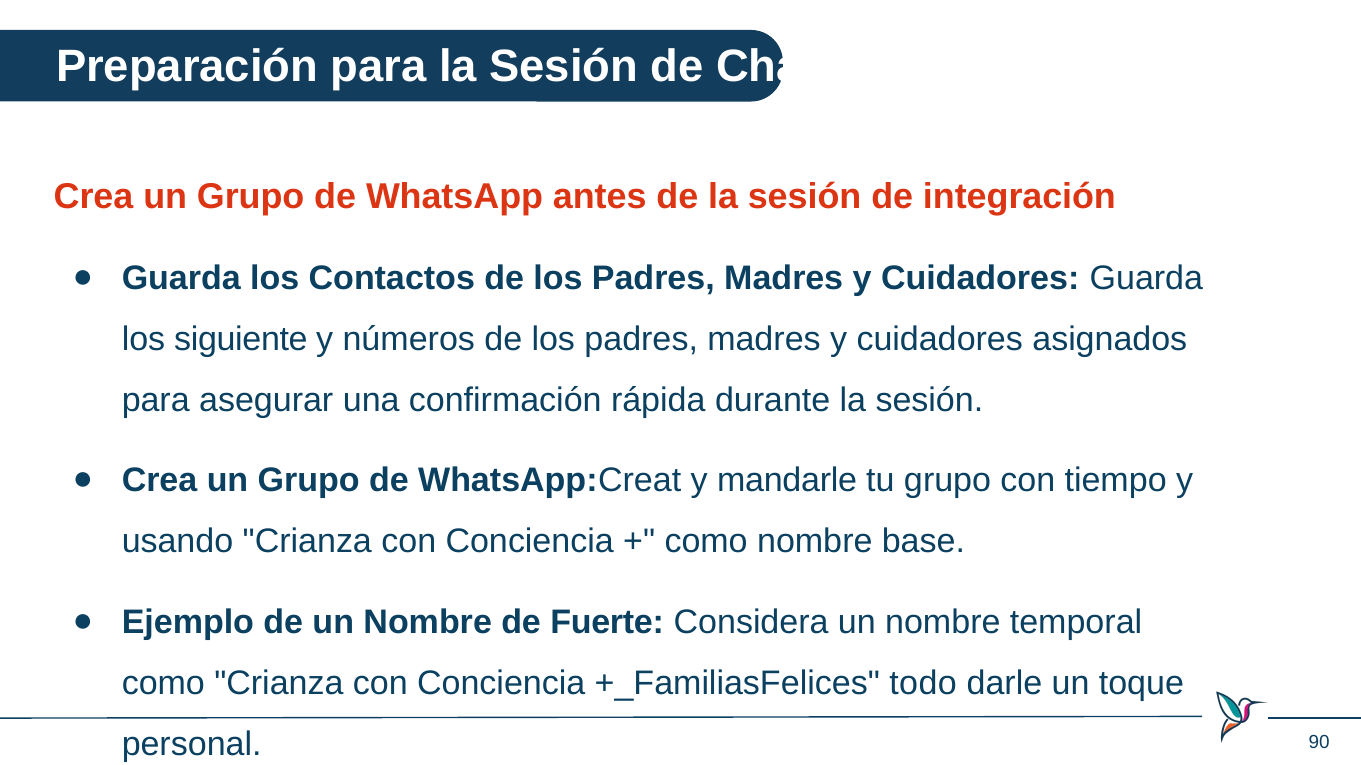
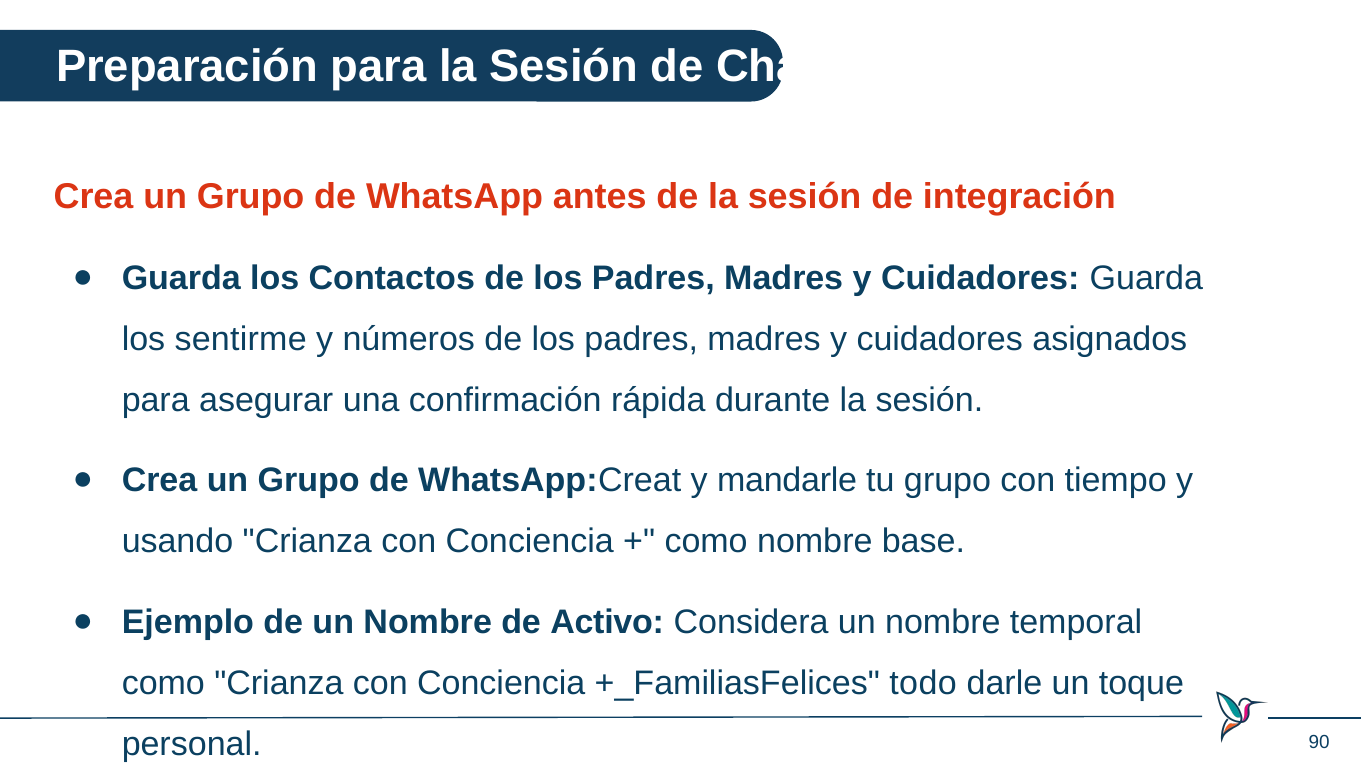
siguiente: siguiente -> sentirme
Fuerte: Fuerte -> Activo
